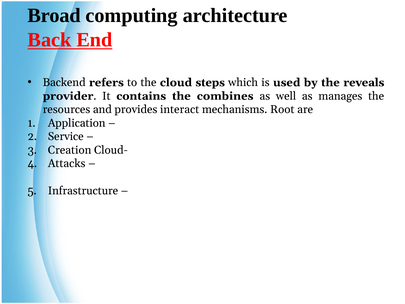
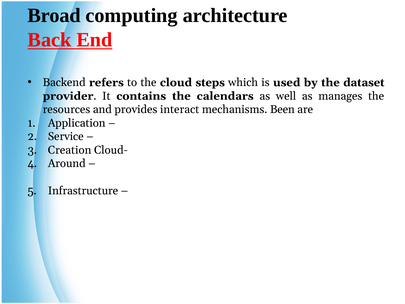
reveals: reveals -> dataset
combines: combines -> calendars
Root: Root -> Been
Attacks: Attacks -> Around
